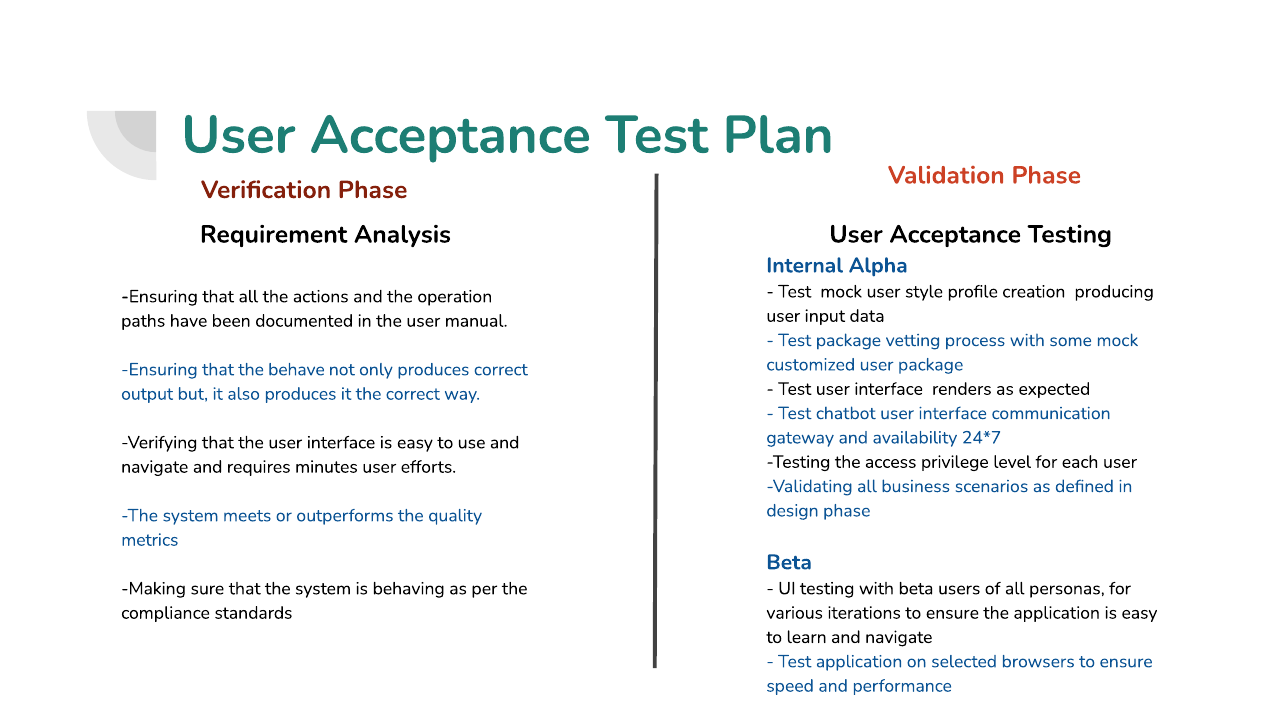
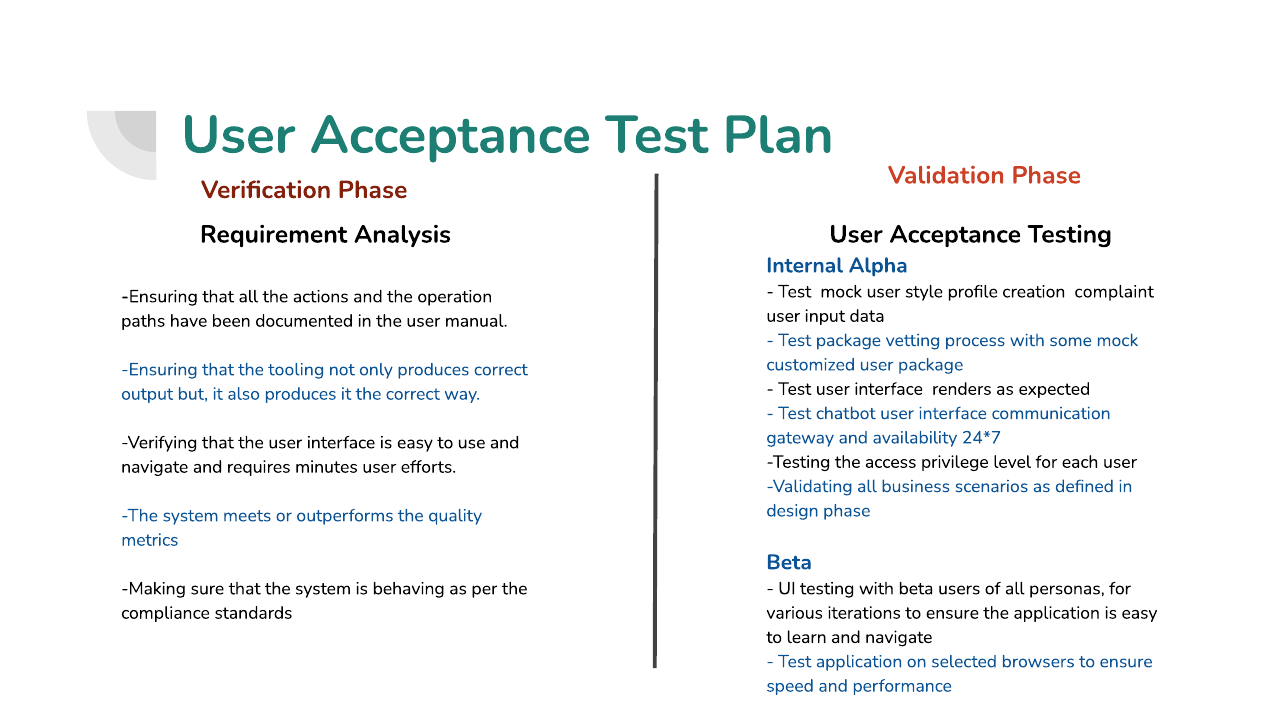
producing: producing -> complaint
behave: behave -> tooling
